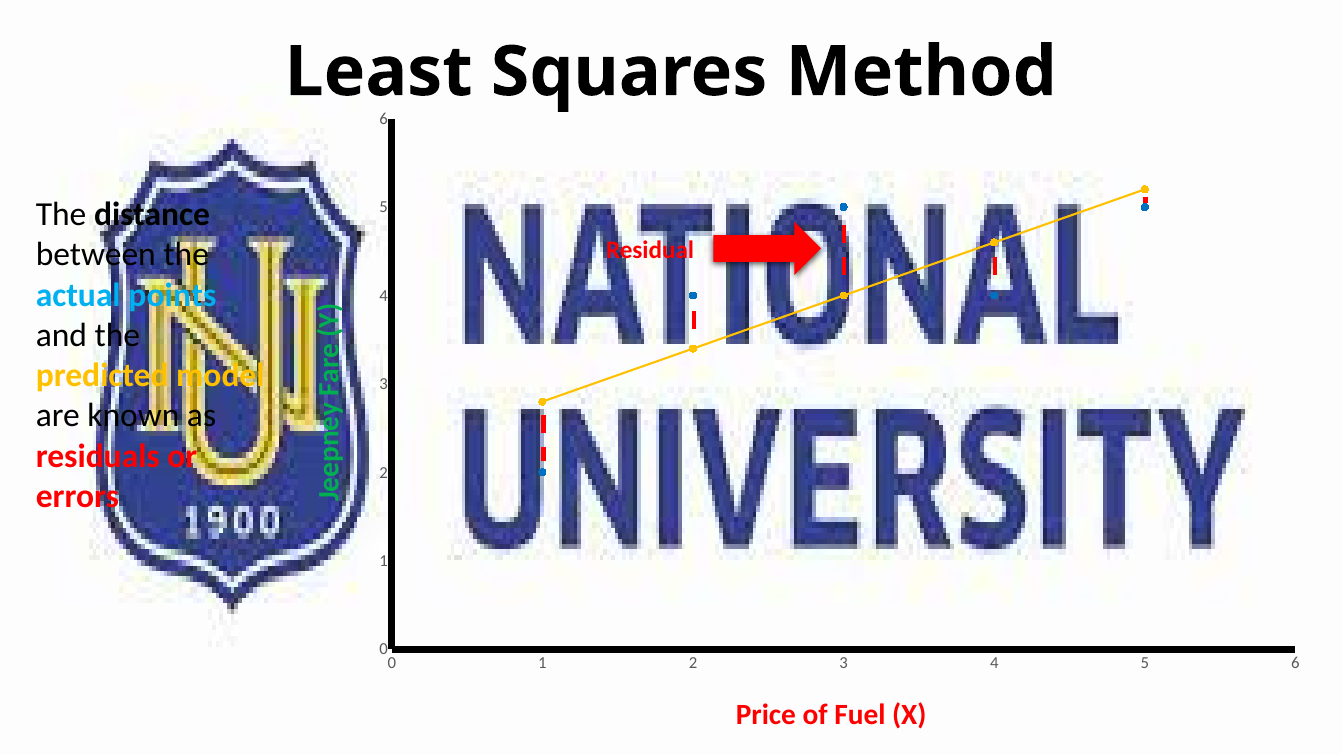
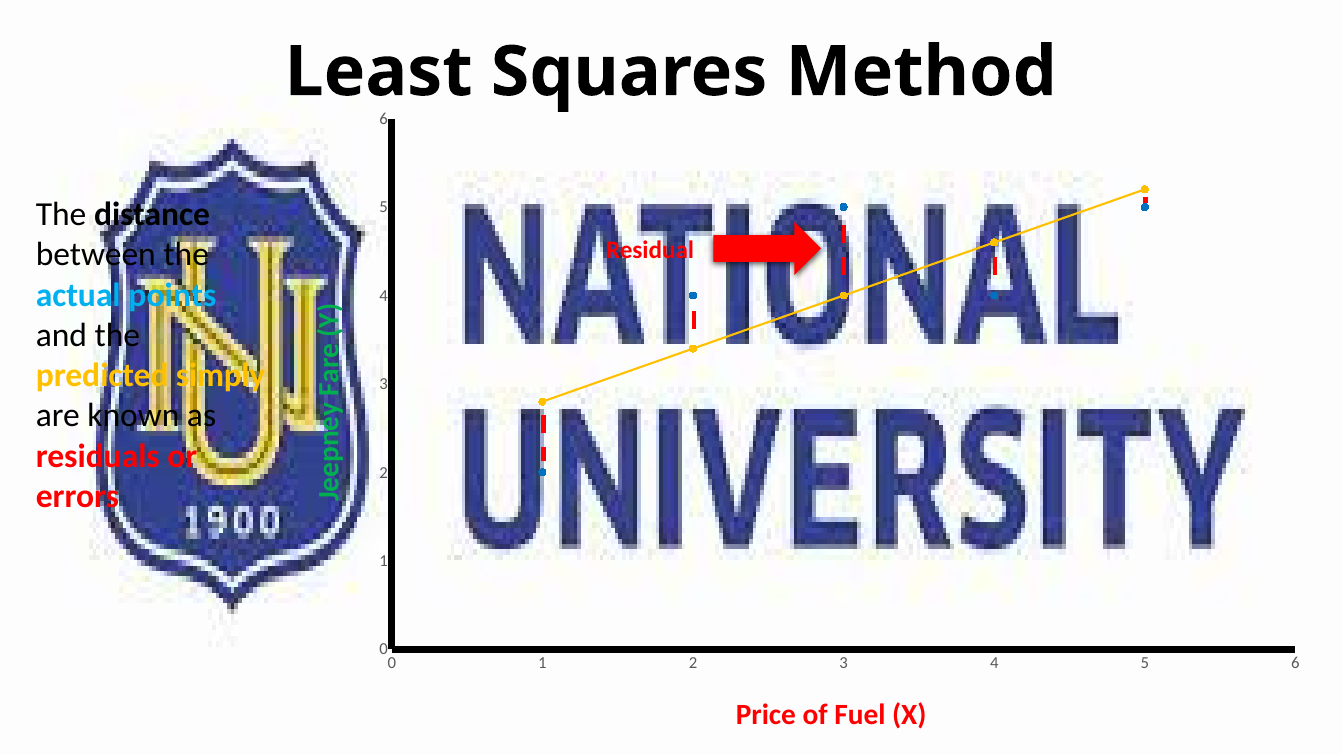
model: model -> simply
